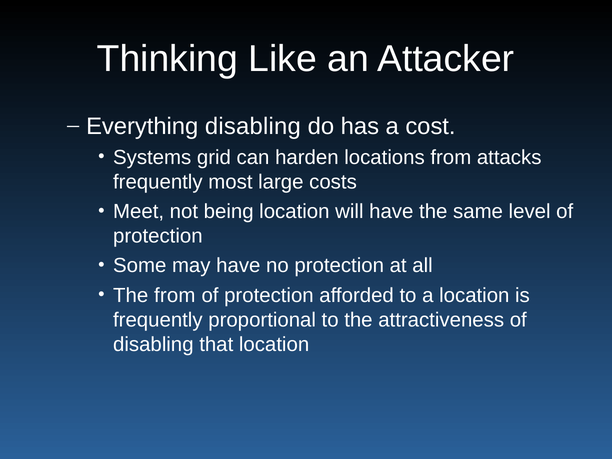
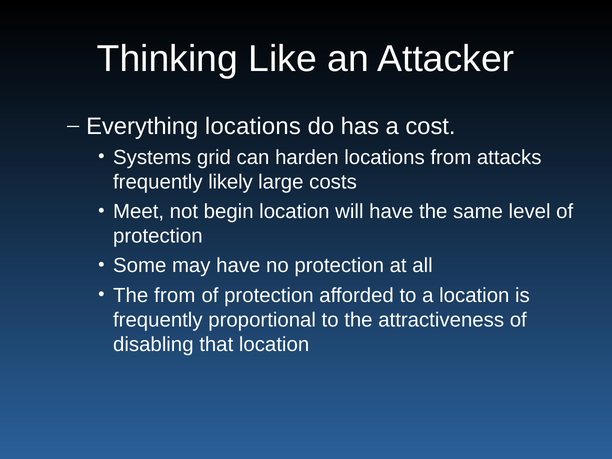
Everything disabling: disabling -> locations
most: most -> likely
being: being -> begin
